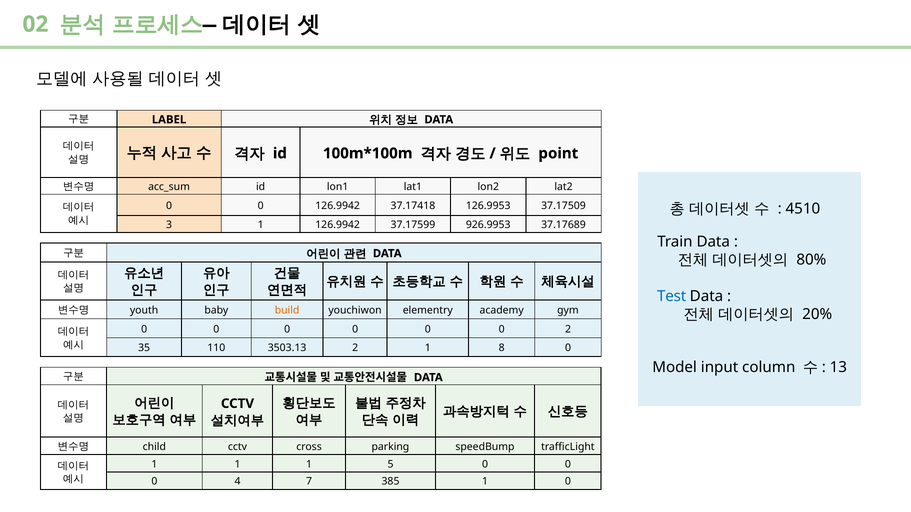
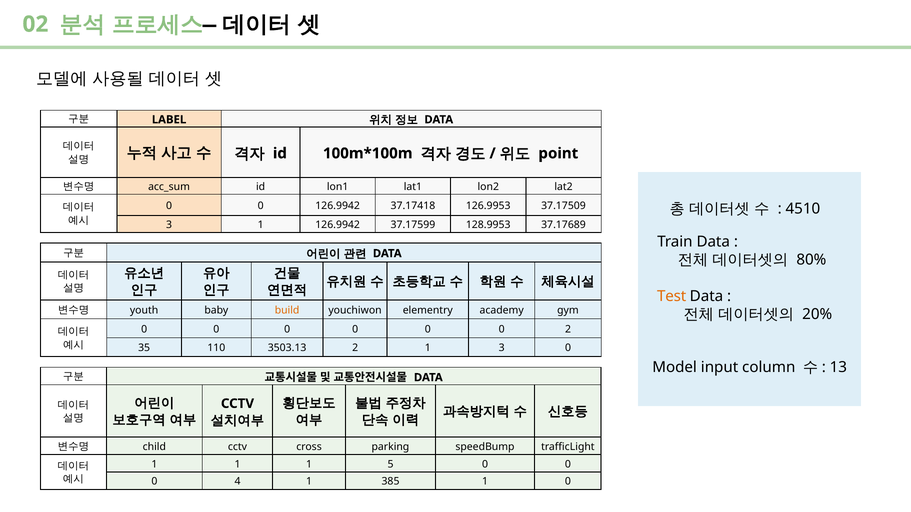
926.9953: 926.9953 -> 128.9953
Test colour: blue -> orange
1 8: 8 -> 3
4 7: 7 -> 1
